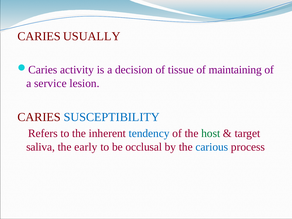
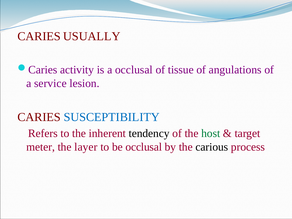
a decision: decision -> occlusal
maintaining: maintaining -> angulations
tendency colour: blue -> black
saliva: saliva -> meter
early: early -> layer
carious colour: blue -> black
